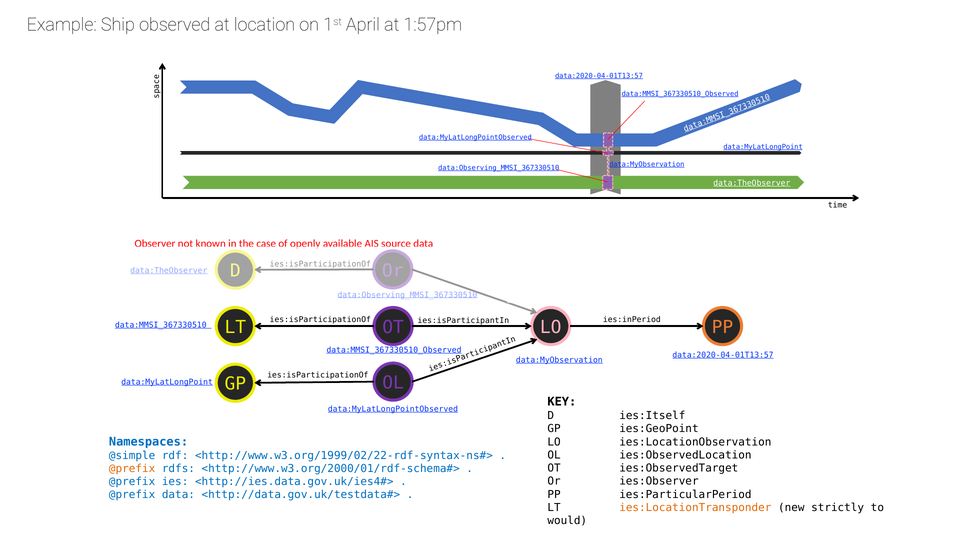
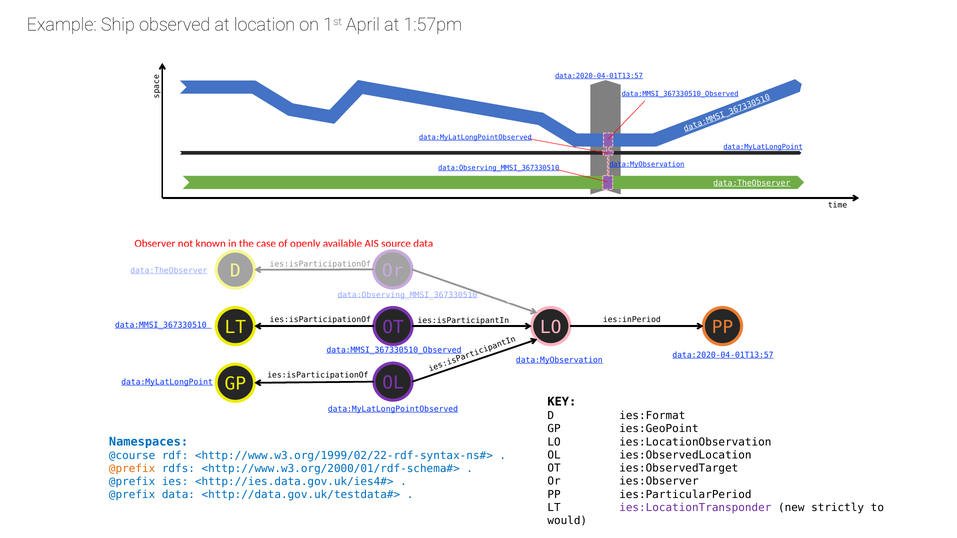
ies:Itself: ies:Itself -> ies:Format
@simple: @simple -> @course
ies:LocationTransponder colour: orange -> purple
